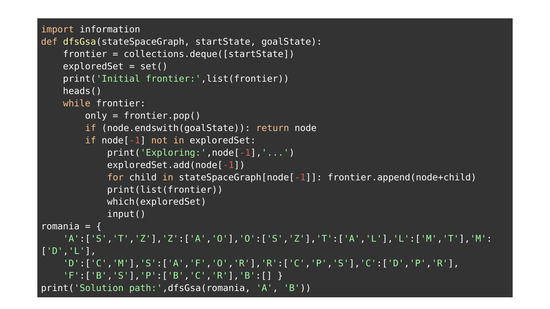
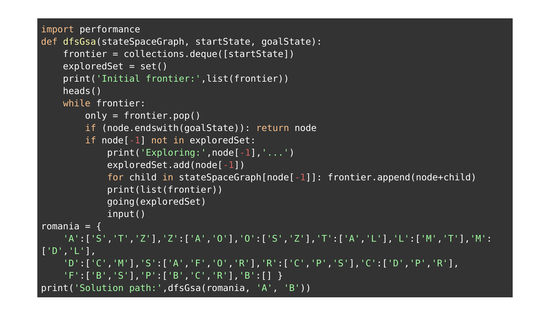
information: information -> performance
which(exploredSet: which(exploredSet -> going(exploredSet
